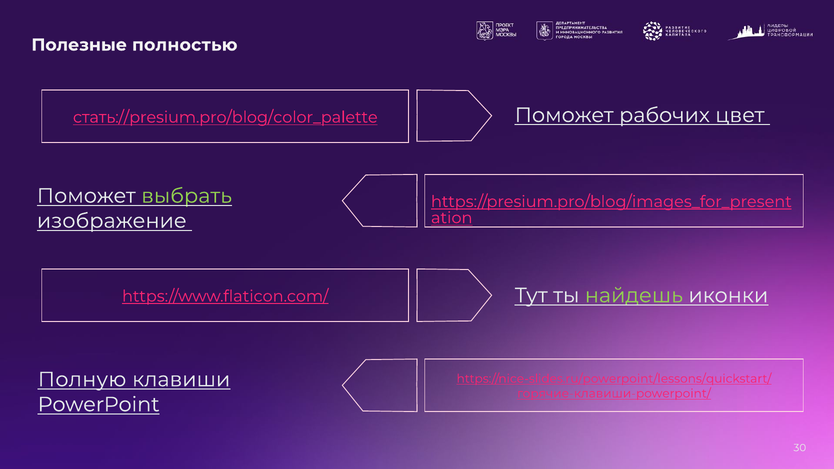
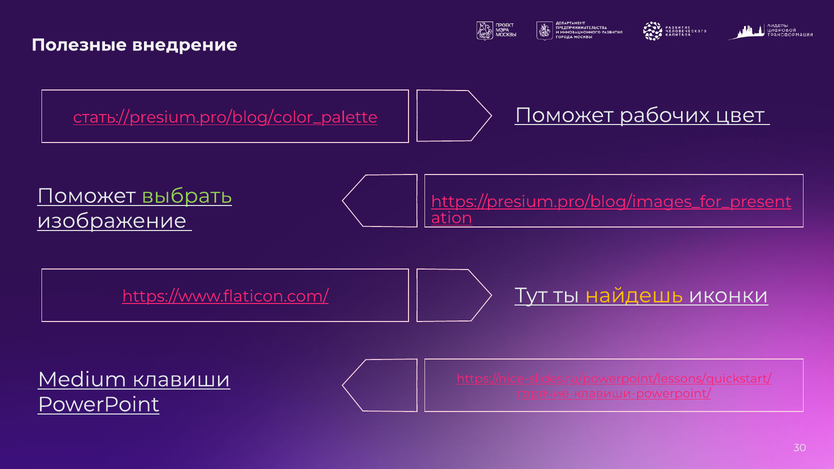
полностью: полностью -> внедрение
найдешь colour: light green -> yellow
Полную: Полную -> Medium
